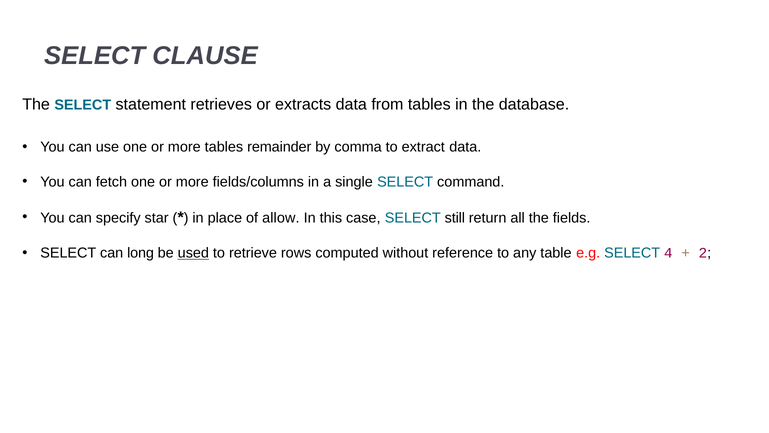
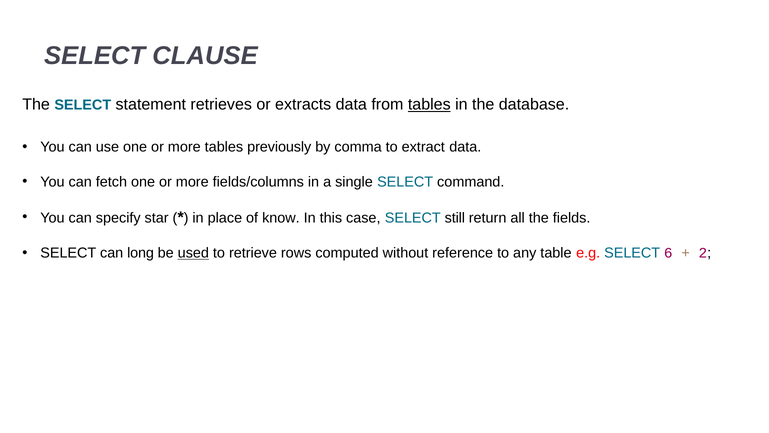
tables at (429, 104) underline: none -> present
remainder: remainder -> previously
allow: allow -> know
4: 4 -> 6
